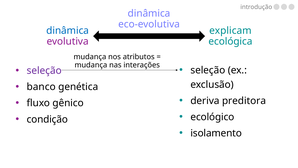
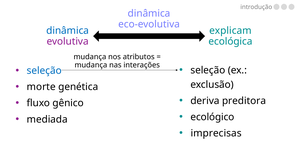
seleção at (44, 71) colour: purple -> blue
banco: banco -> morte
condição: condição -> mediada
isolamento: isolamento -> imprecisas
